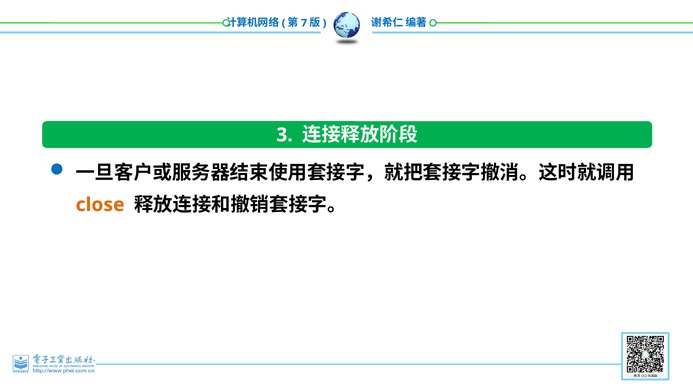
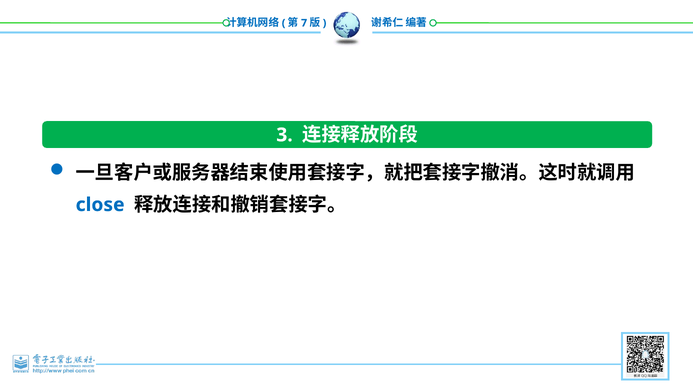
close colour: orange -> blue
